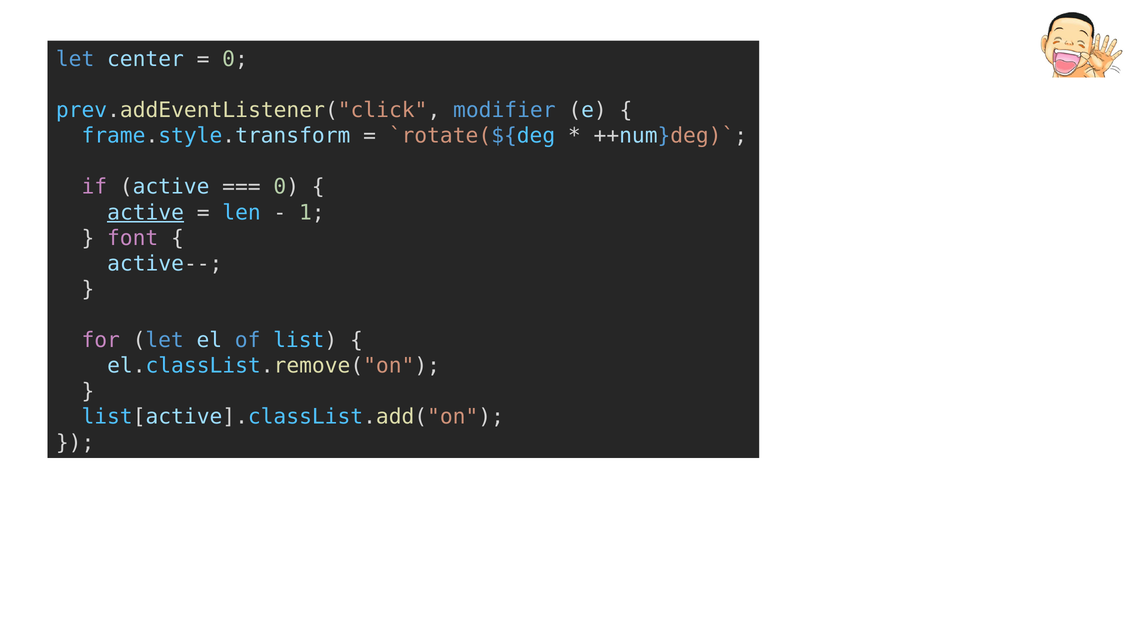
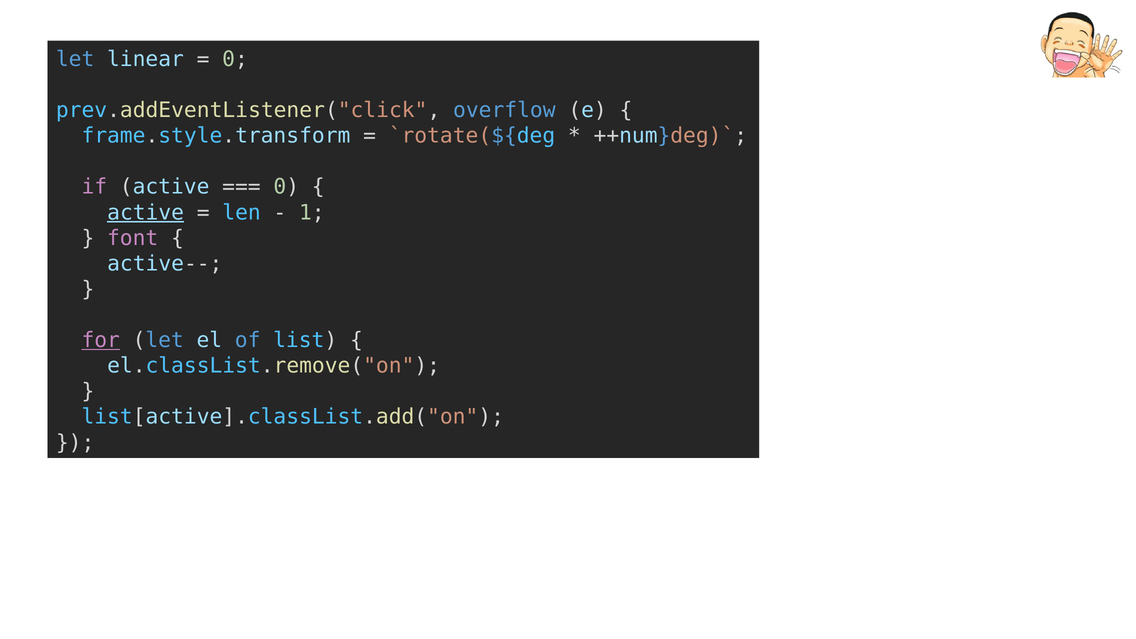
center: center -> linear
modifier: modifier -> overflow
for underline: none -> present
